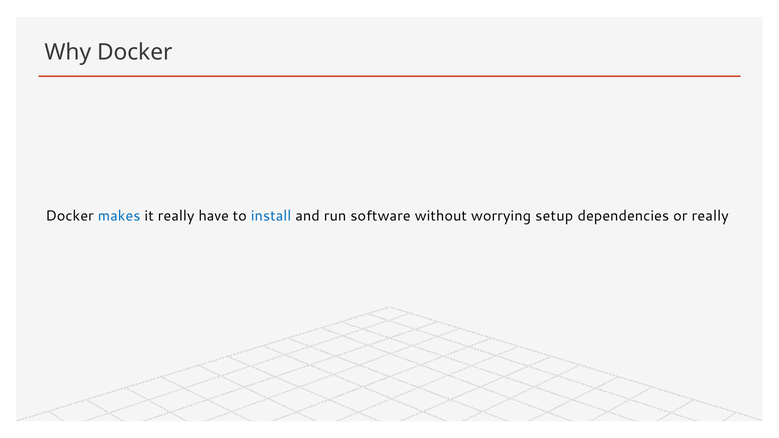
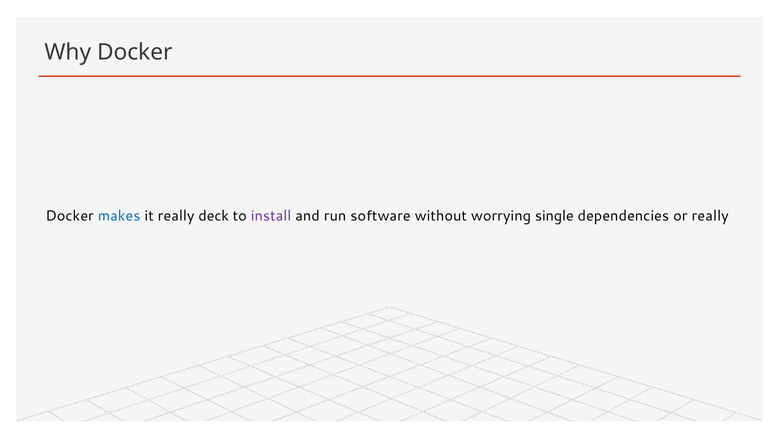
have: have -> deck
install colour: blue -> purple
setup: setup -> single
